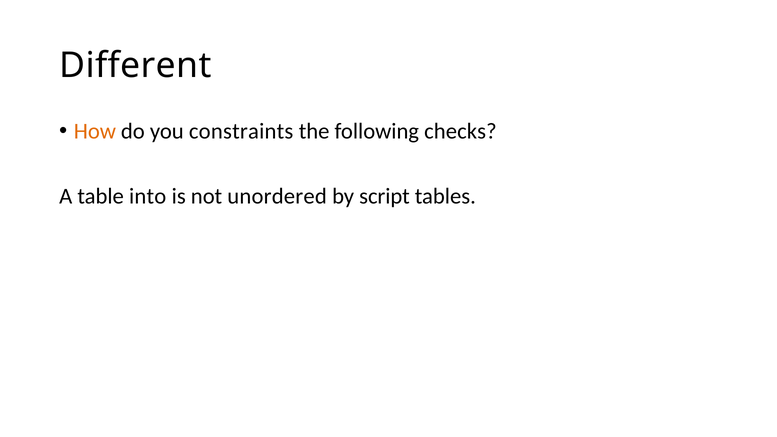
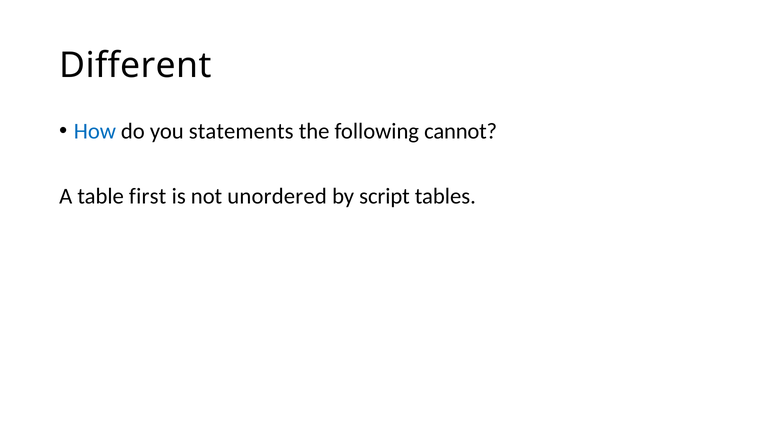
How colour: orange -> blue
constraints: constraints -> statements
checks: checks -> cannot
into: into -> first
